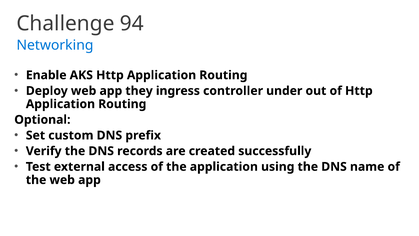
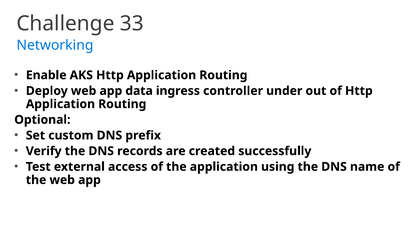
94: 94 -> 33
they: they -> data
